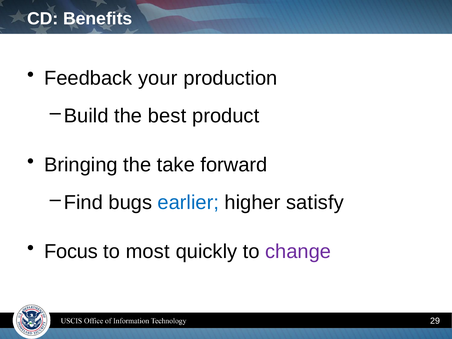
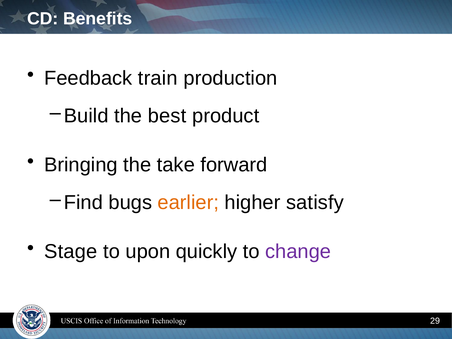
your: your -> train
earlier colour: blue -> orange
Focus: Focus -> Stage
most: most -> upon
